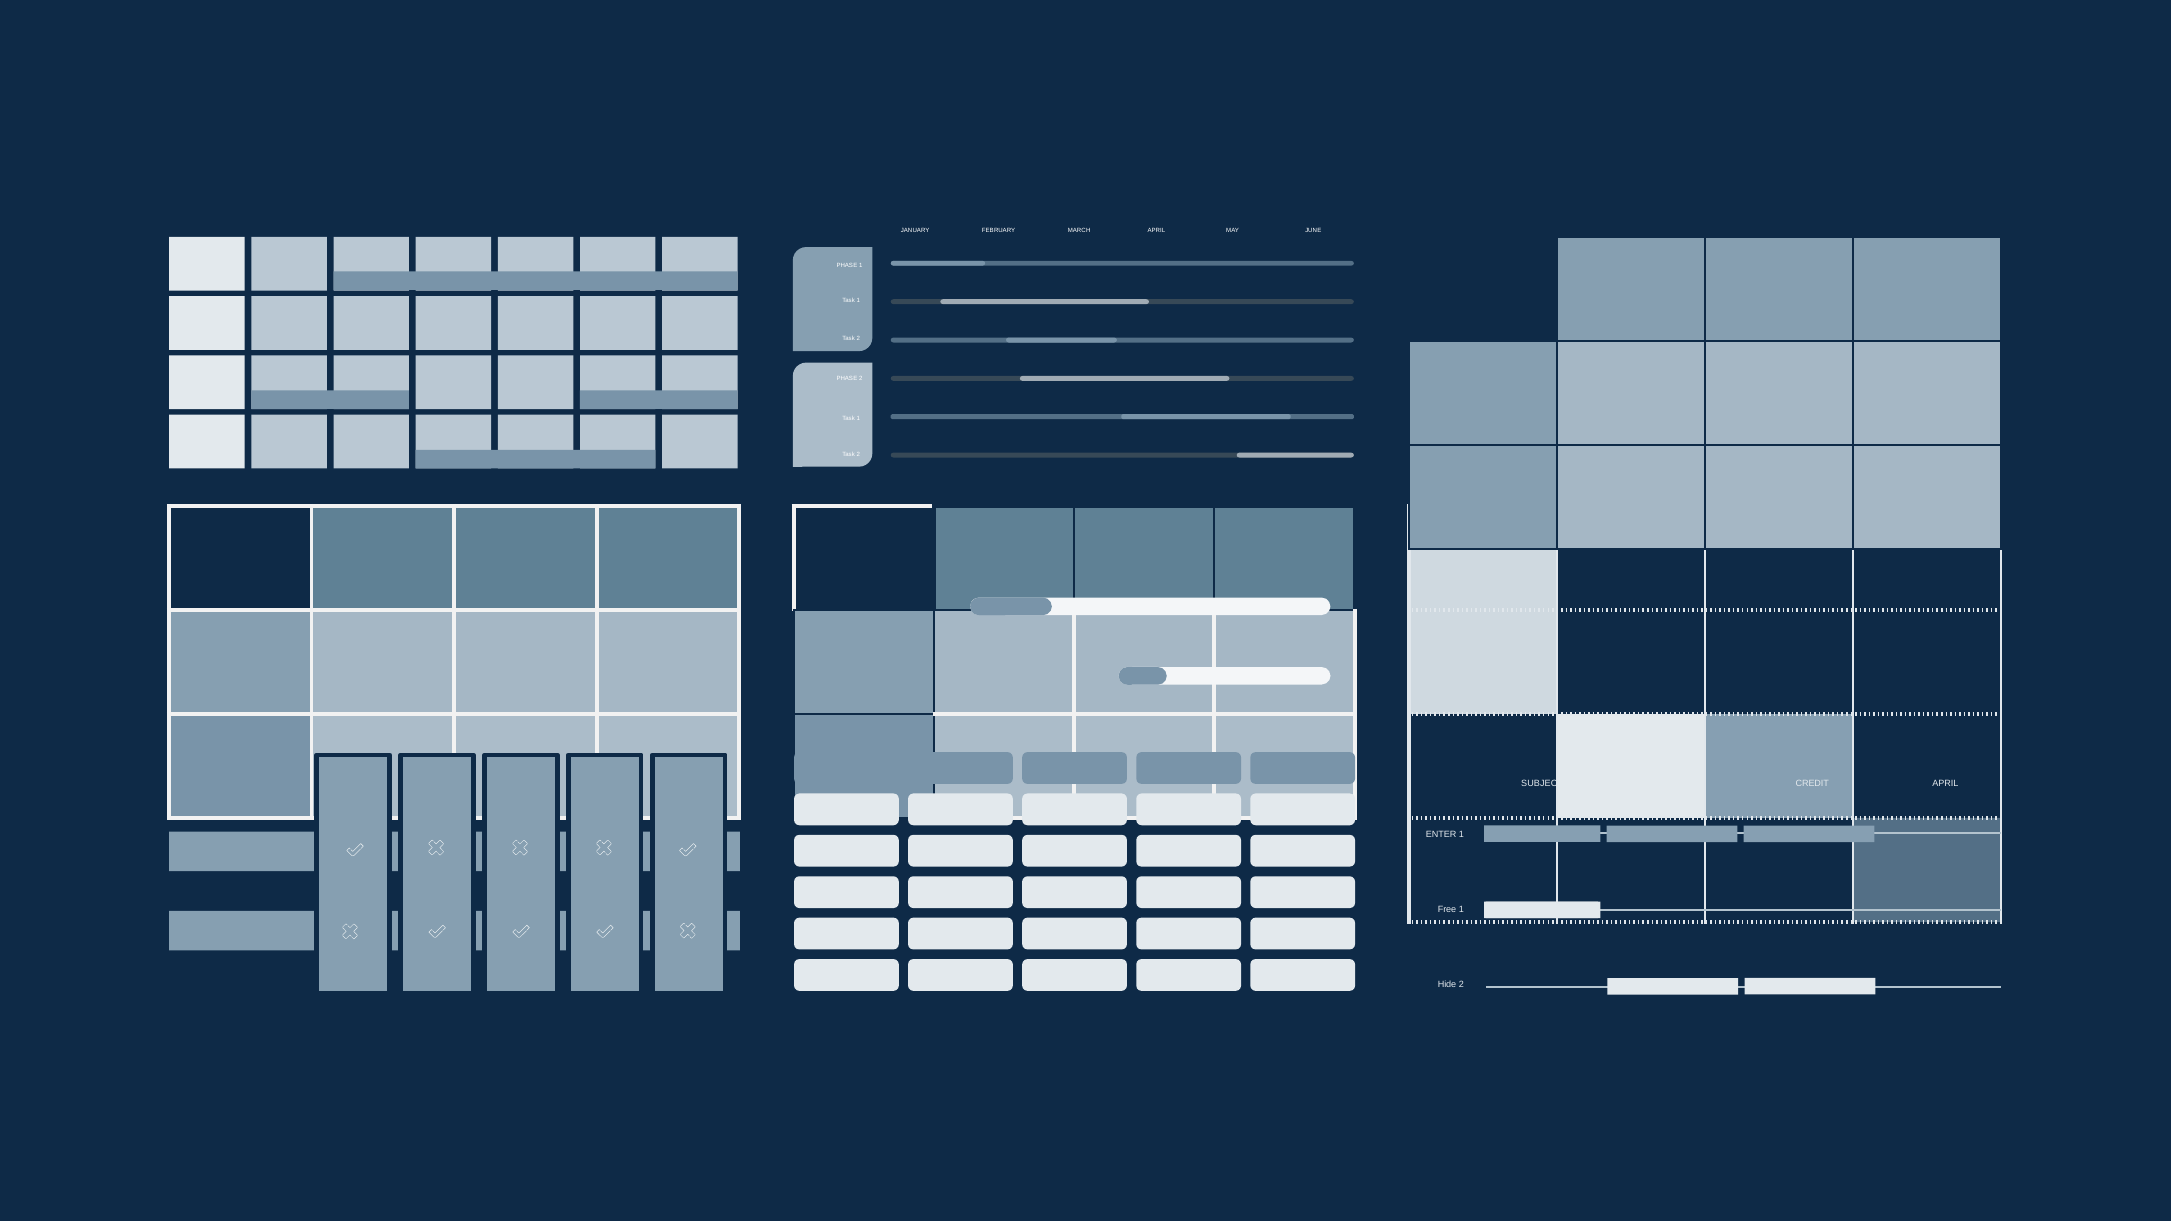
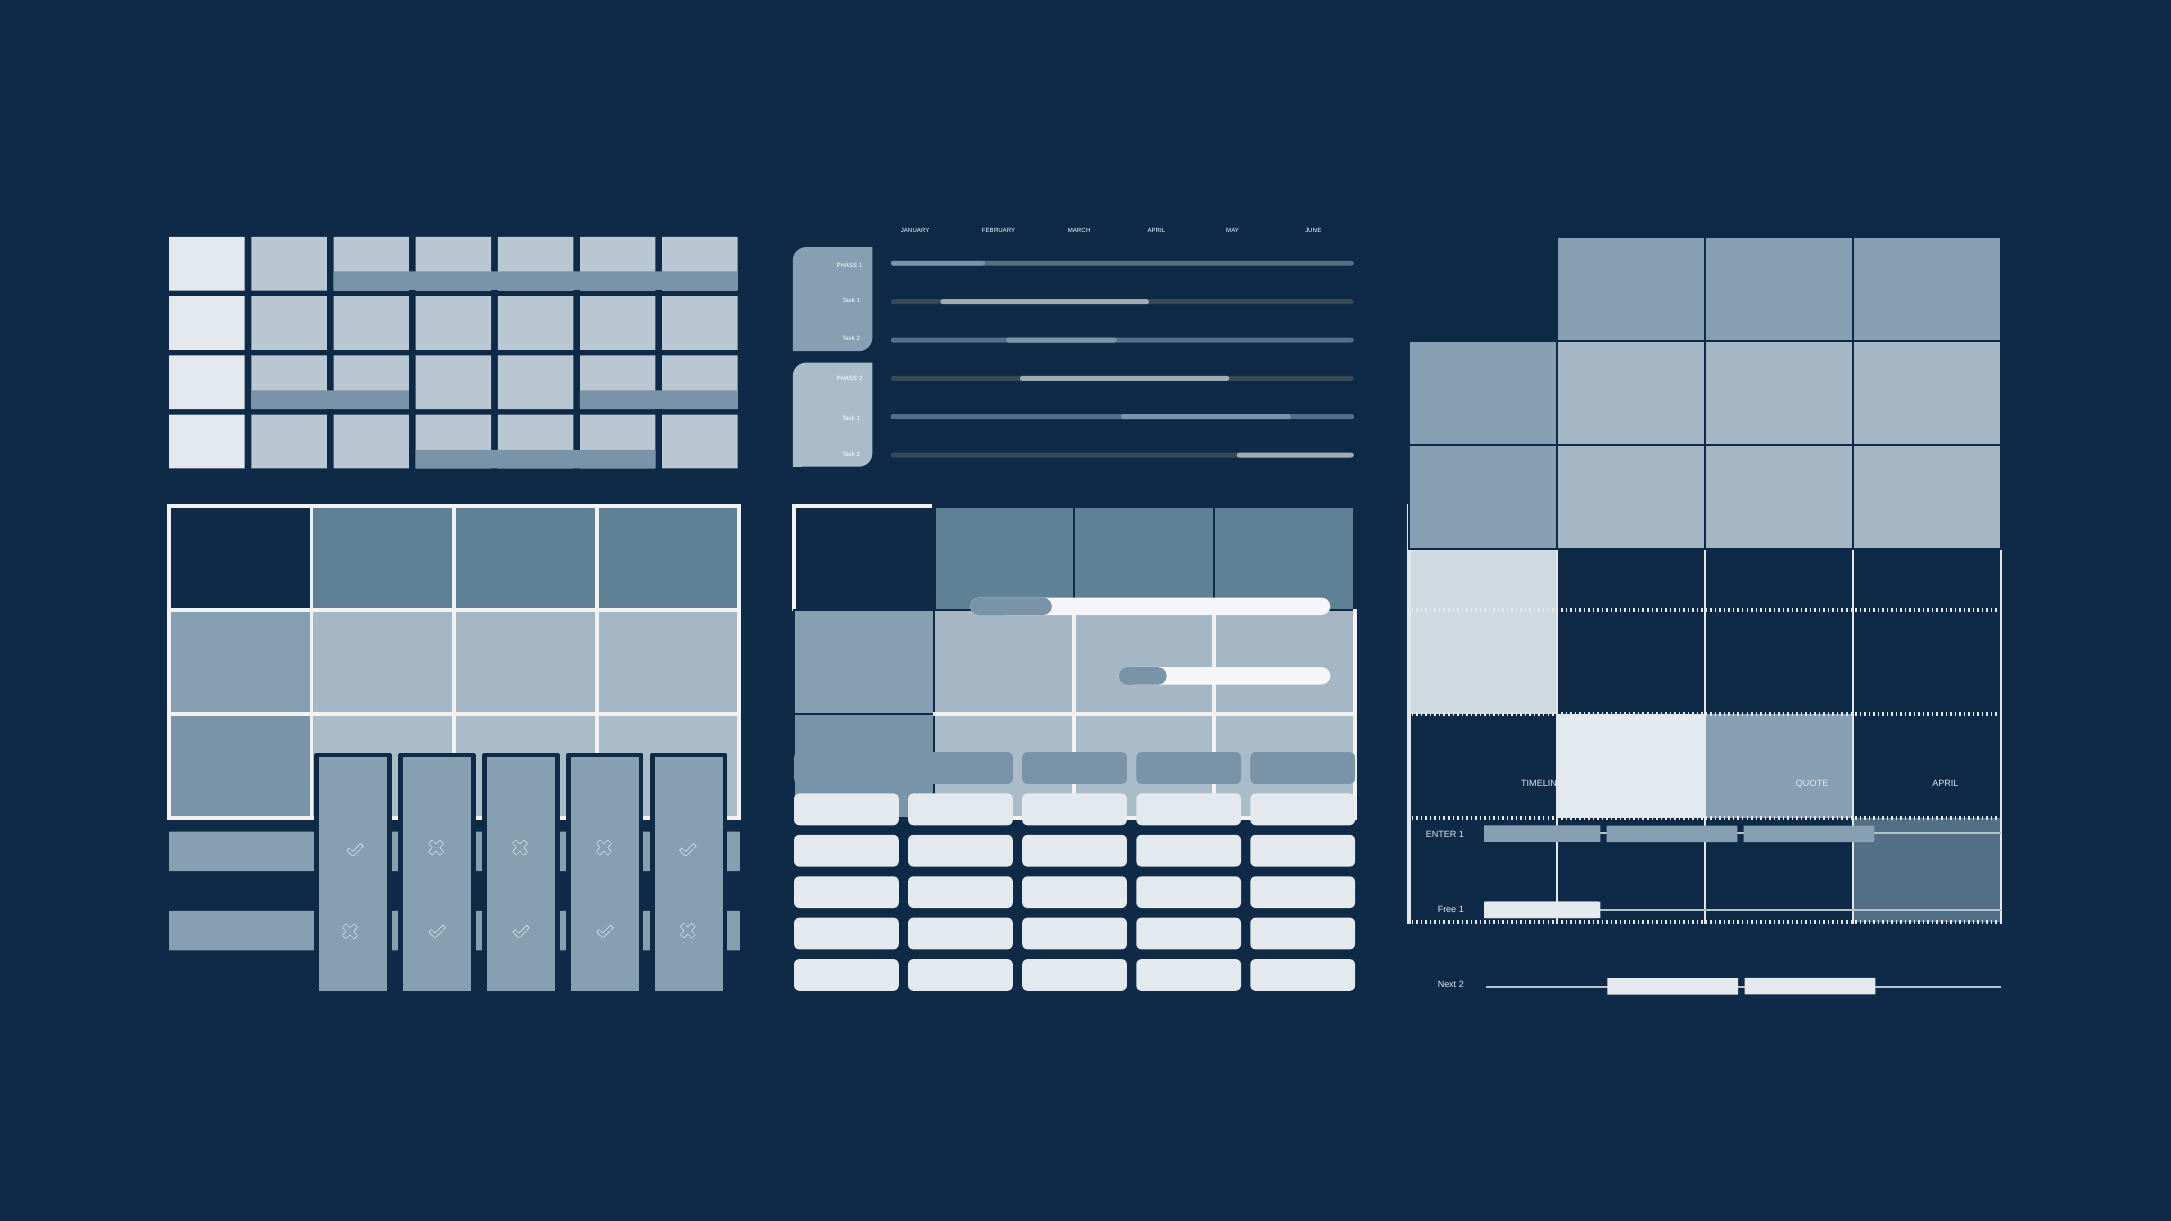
SUBJECT: SUBJECT -> TIMELINE
CREDIT: CREDIT -> QUOTE
Hide: Hide -> Next
